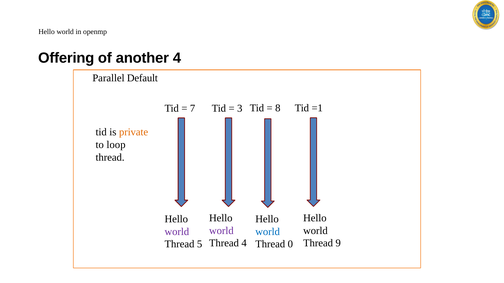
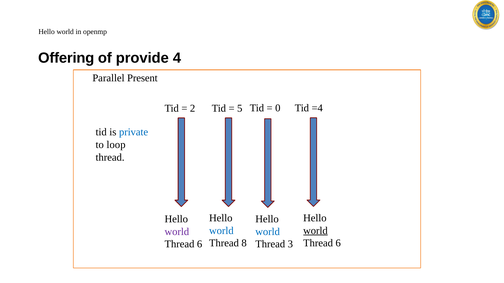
another: another -> provide
Default: Default -> Present
7: 7 -> 2
3: 3 -> 5
8: 8 -> 0
=1: =1 -> =4
private colour: orange -> blue
world at (221, 231) colour: purple -> blue
world at (315, 231) underline: none -> present
Thread 4: 4 -> 8
9 at (338, 244): 9 -> 6
5 at (200, 245): 5 -> 6
0: 0 -> 3
